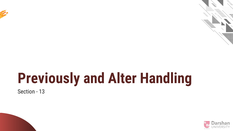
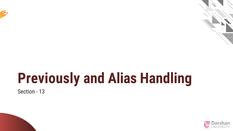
Alter: Alter -> Alias
